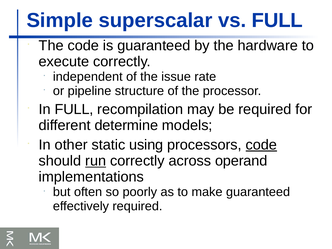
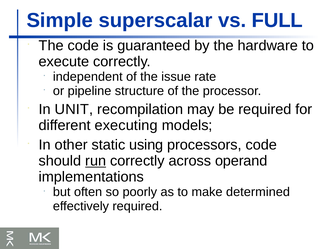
In FULL: FULL -> UNIT
determine: determine -> executing
code at (261, 145) underline: present -> none
make guaranteed: guaranteed -> determined
